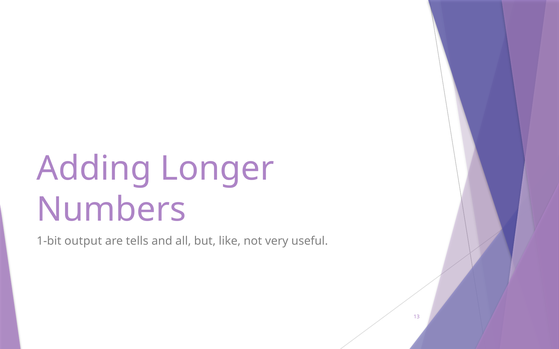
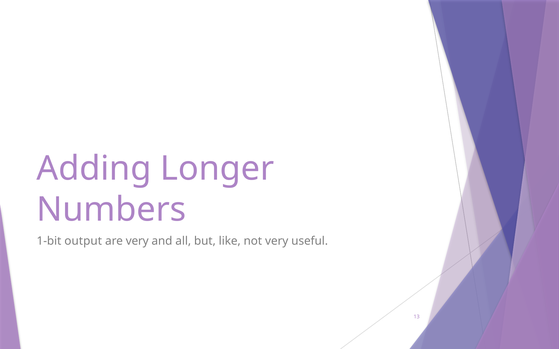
are tells: tells -> very
